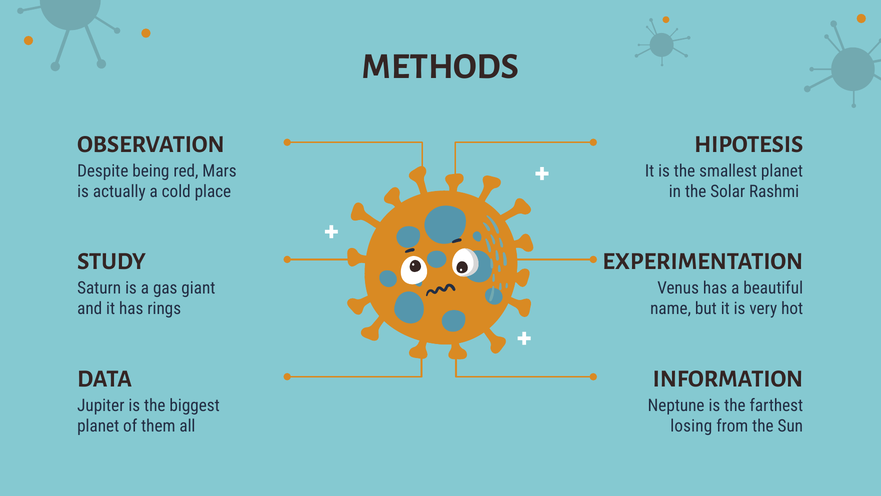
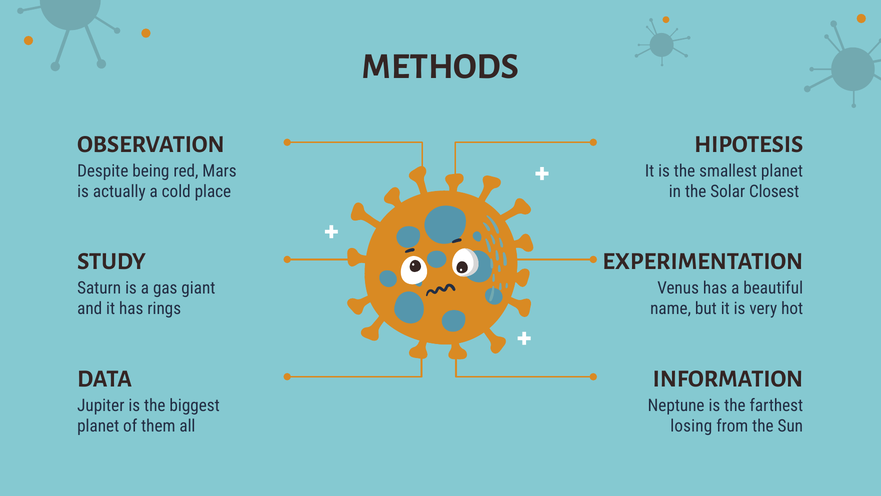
Rashmi: Rashmi -> Closest
